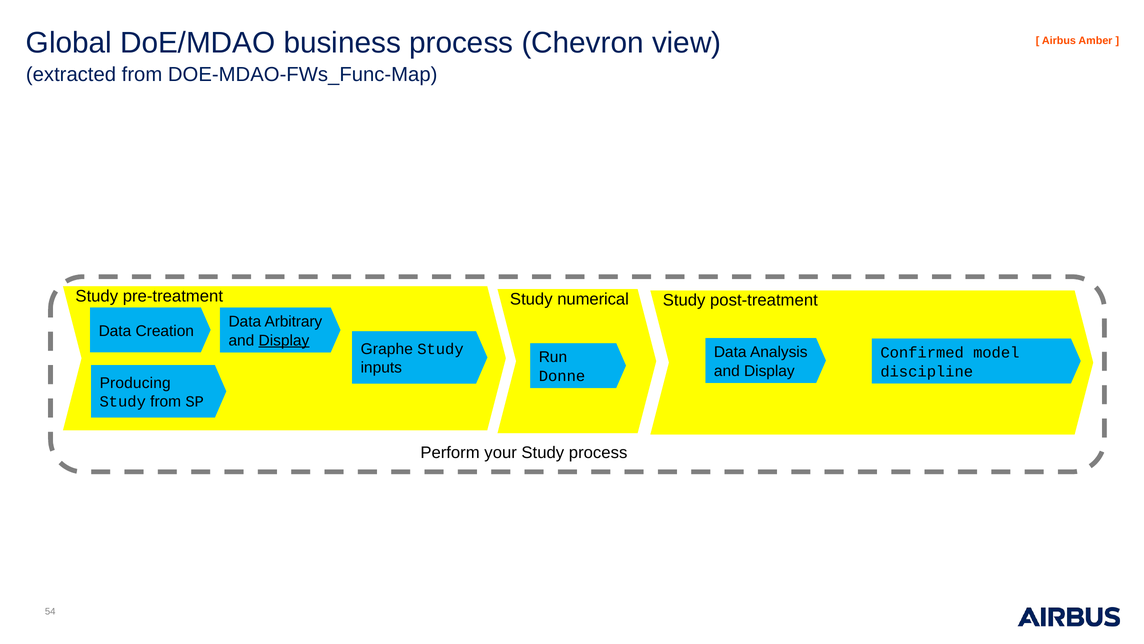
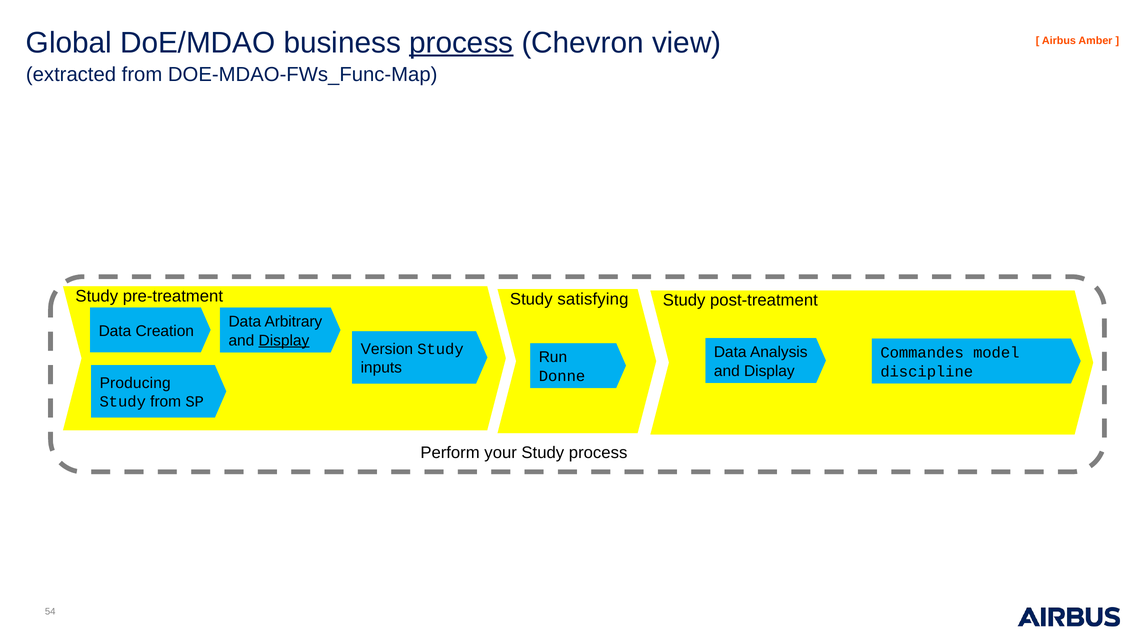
process at (461, 43) underline: none -> present
numerical: numerical -> satisfying
Graphe: Graphe -> Version
Confirmed: Confirmed -> Commandes
